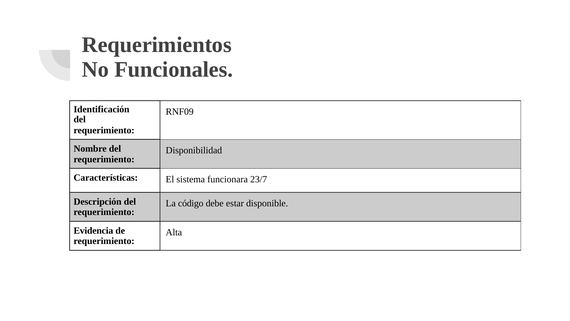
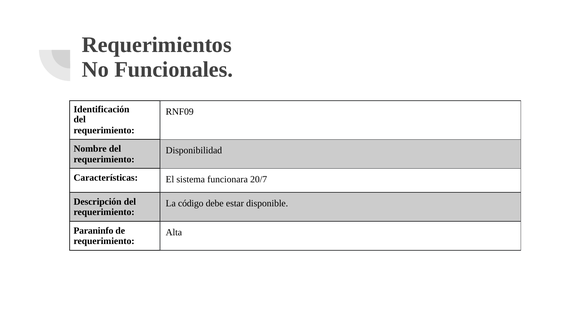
23/7: 23/7 -> 20/7
Evidencia: Evidencia -> Paraninfo
